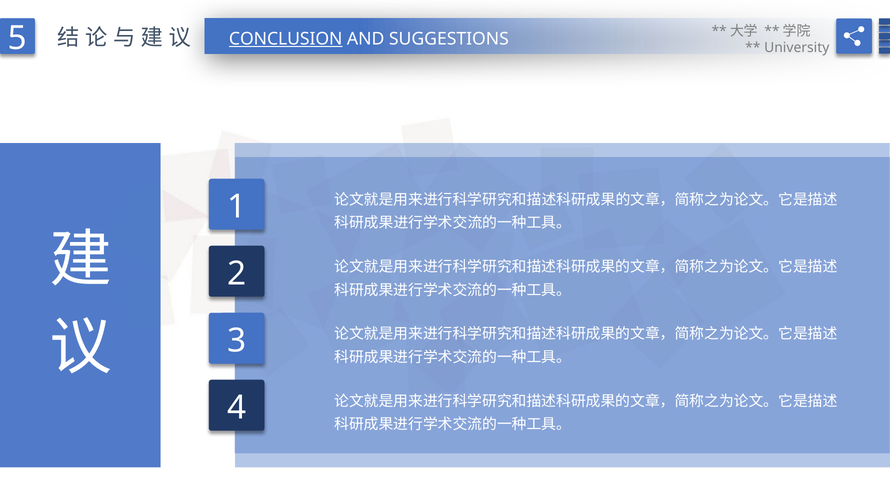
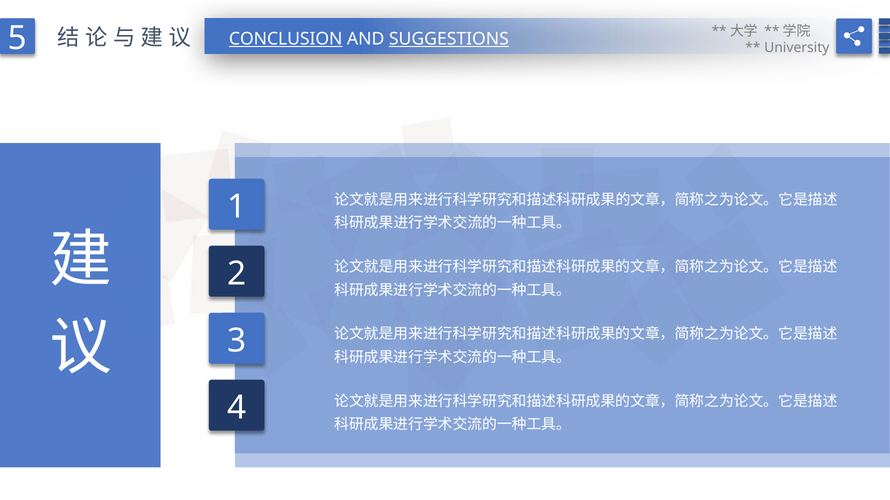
SUGGESTIONS underline: none -> present
